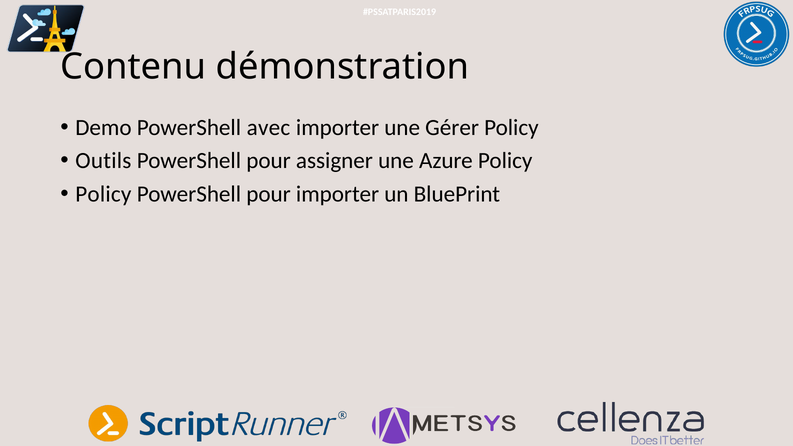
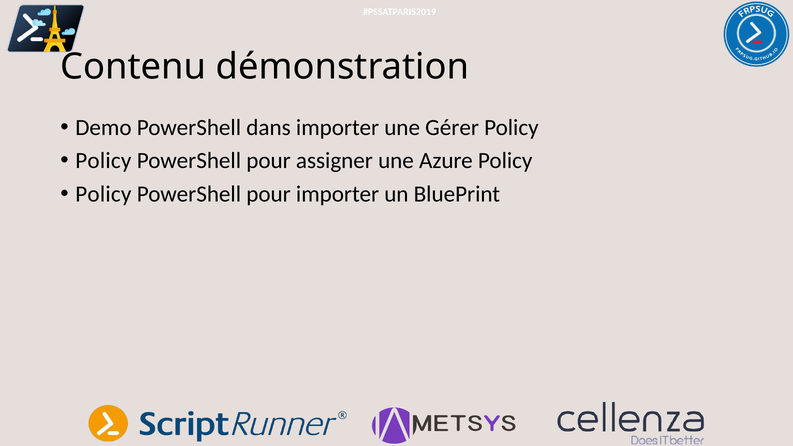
avec: avec -> dans
Outils at (103, 161): Outils -> Policy
